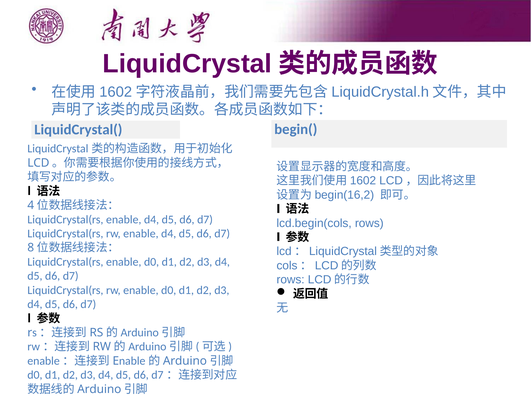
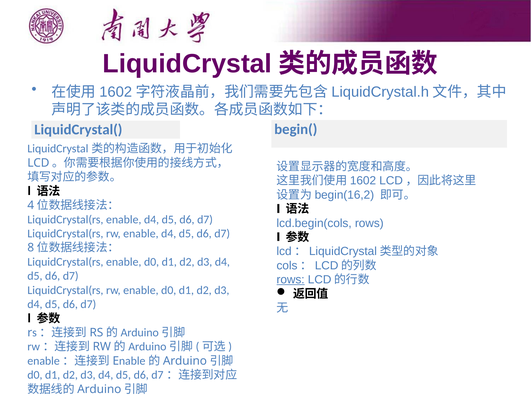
rows at (291, 280) underline: none -> present
